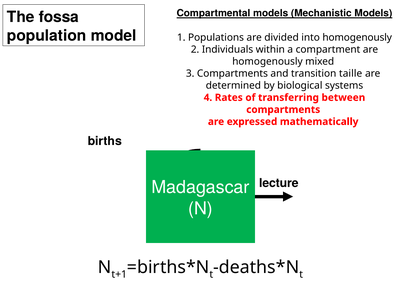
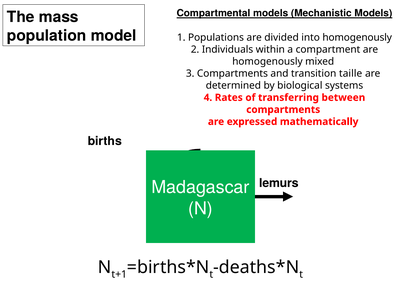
fossa: fossa -> mass
lecture: lecture -> lemurs
